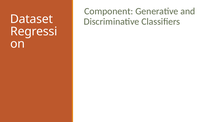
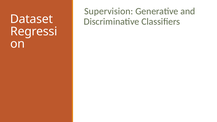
Component: Component -> Supervision
